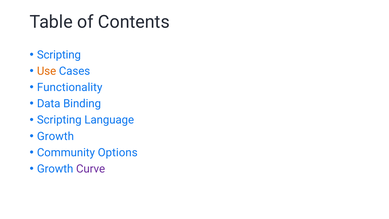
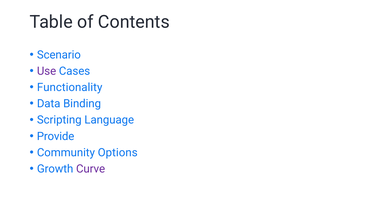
Scripting at (59, 55): Scripting -> Scenario
Use colour: orange -> purple
Growth at (55, 136): Growth -> Provide
